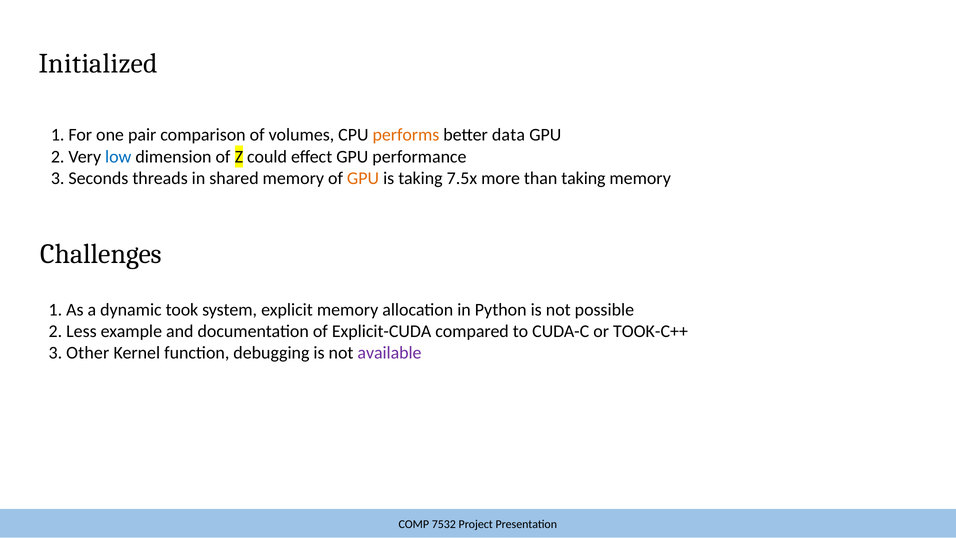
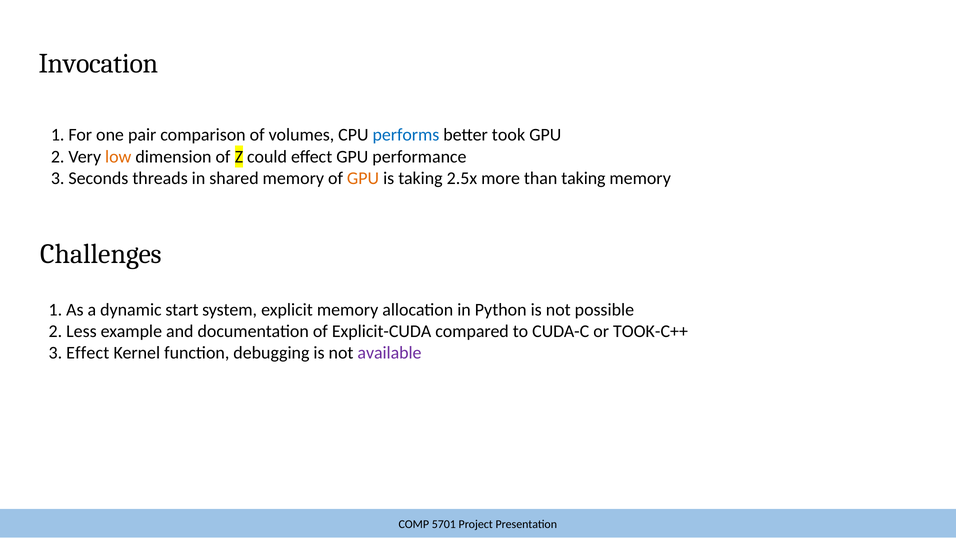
Initialized: Initialized -> Invocation
performs colour: orange -> blue
data: data -> took
low colour: blue -> orange
7.5x: 7.5x -> 2.5x
took: took -> start
3 Other: Other -> Effect
7532: 7532 -> 5701
